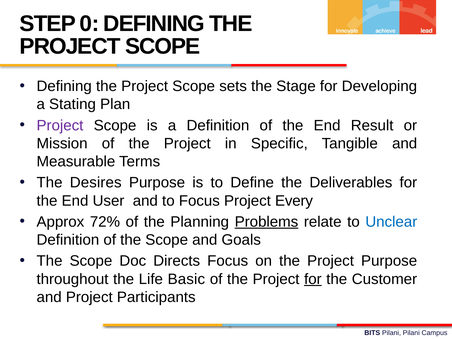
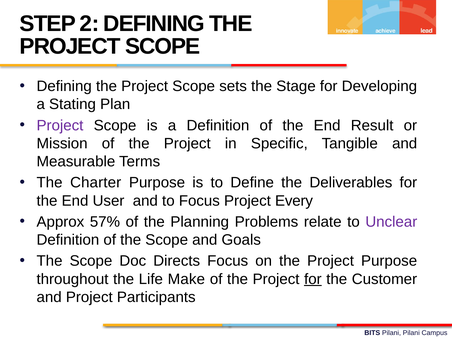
0: 0 -> 2
Desires: Desires -> Charter
72%: 72% -> 57%
Problems underline: present -> none
Unclear colour: blue -> purple
Basic: Basic -> Make
